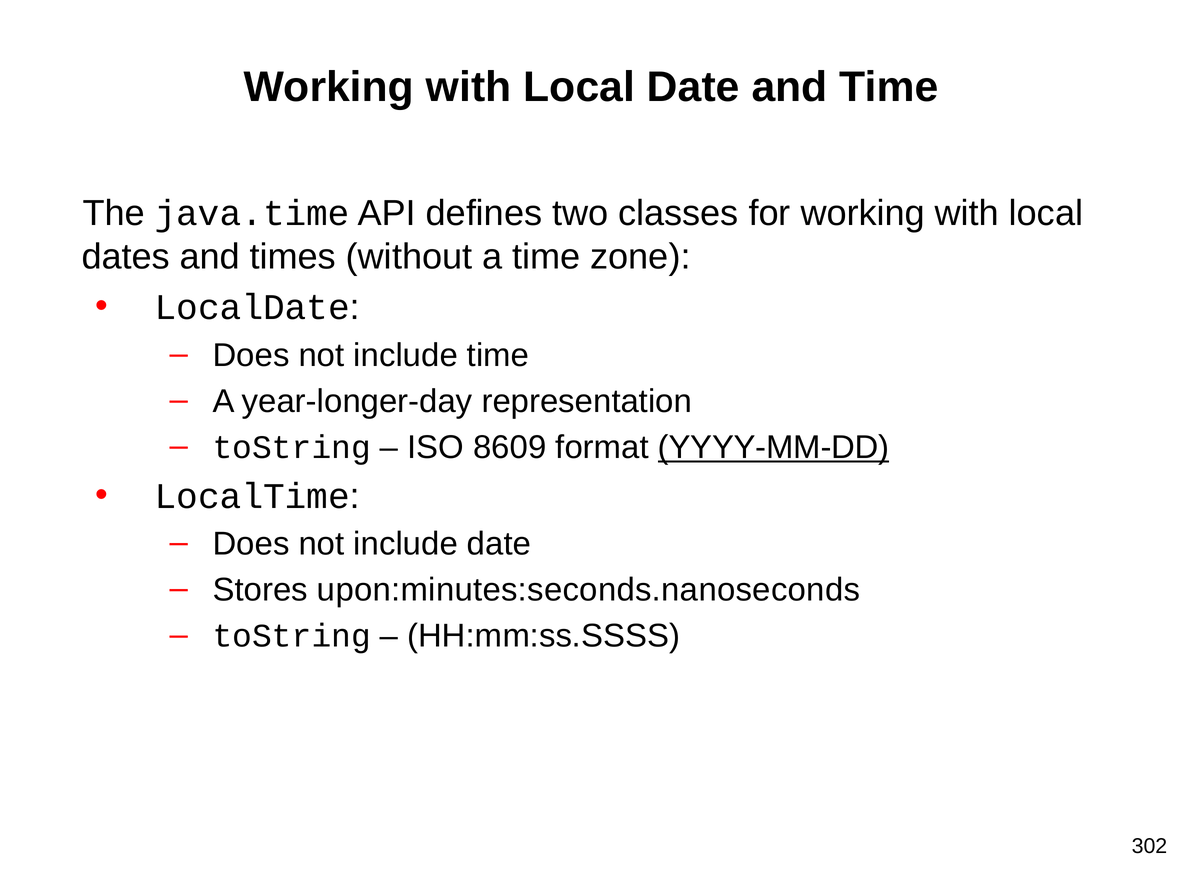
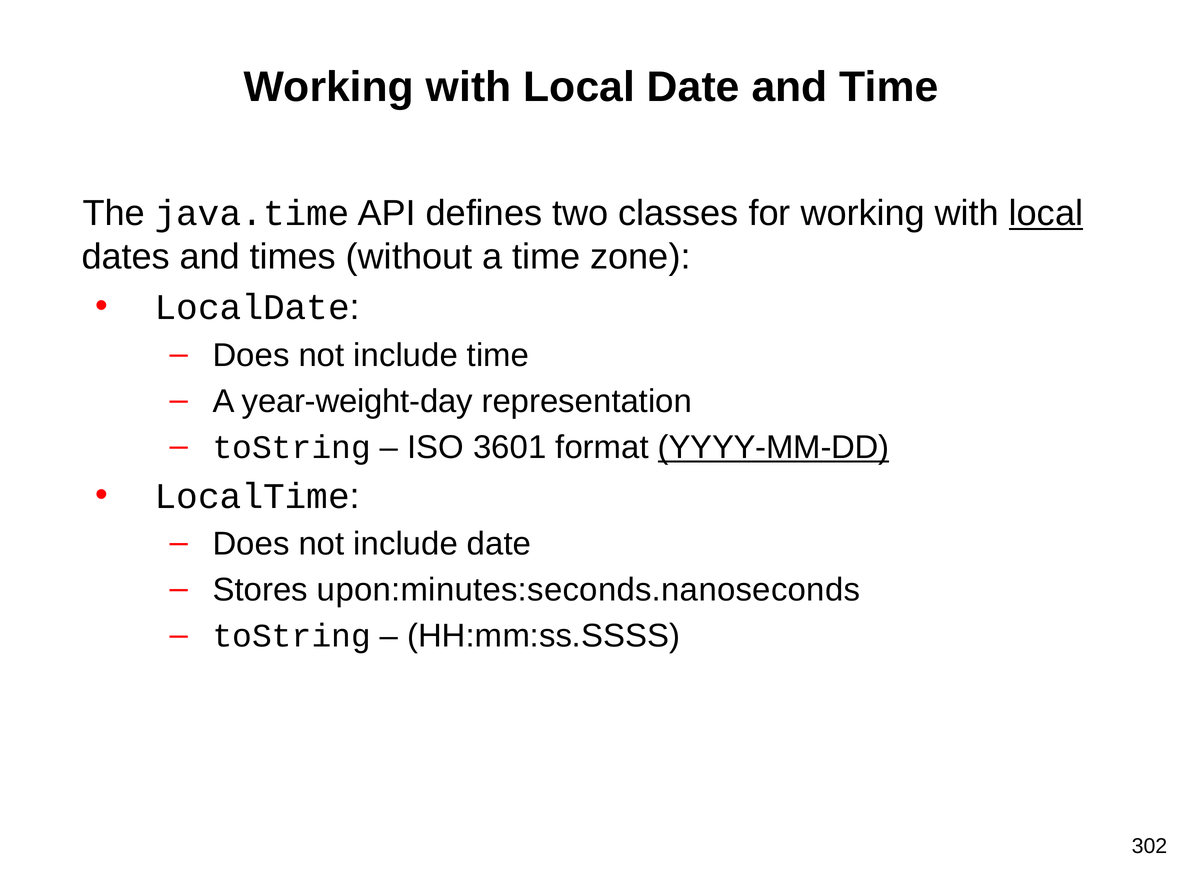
local at (1046, 213) underline: none -> present
year-longer-day: year-longer-day -> year-weight-day
8609: 8609 -> 3601
